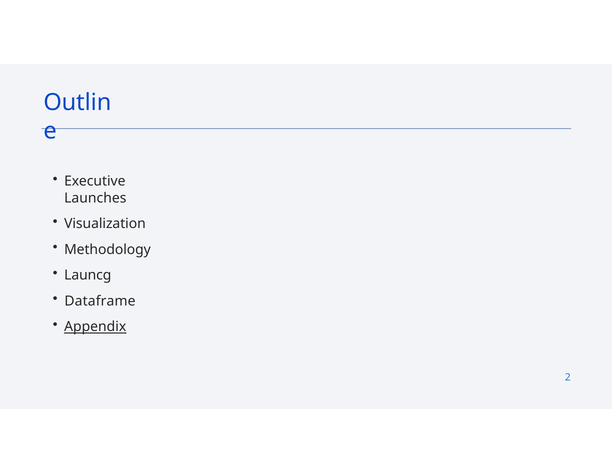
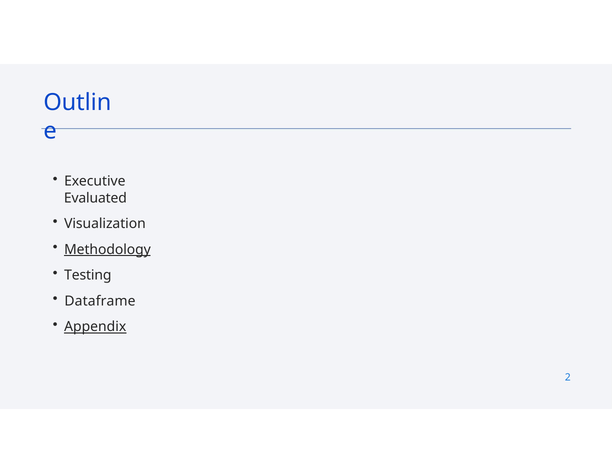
Launches: Launches -> Evaluated
Methodology underline: none -> present
Launcg: Launcg -> Testing
